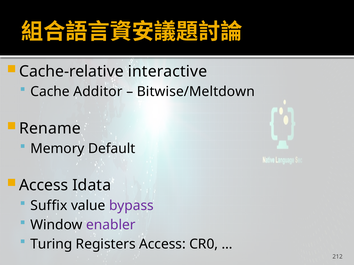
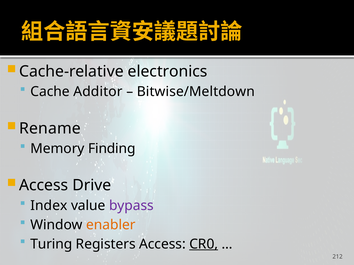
interactive: interactive -> electronics
Default: Default -> Finding
Idata: Idata -> Drive
Suffix: Suffix -> Index
enabler colour: purple -> orange
CR0 underline: none -> present
